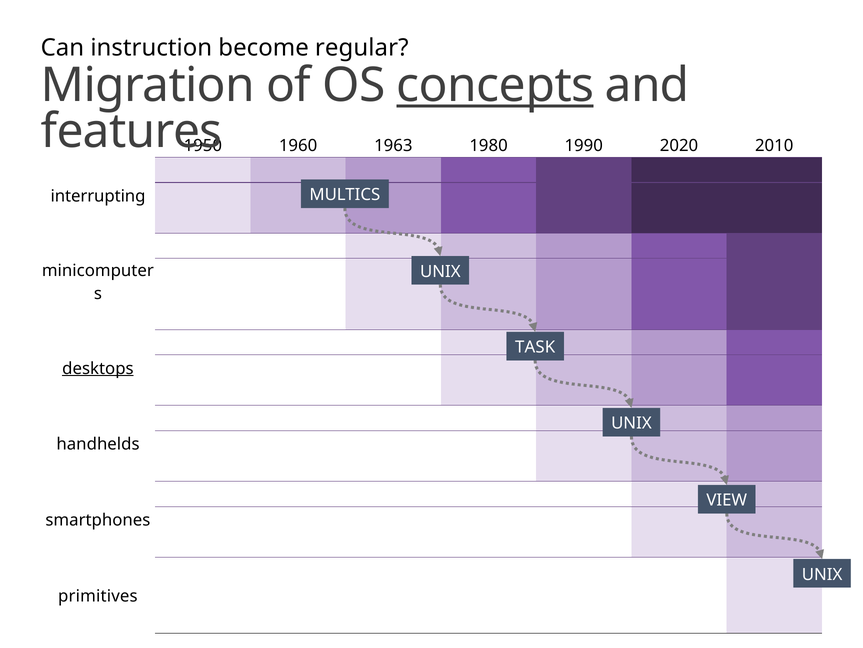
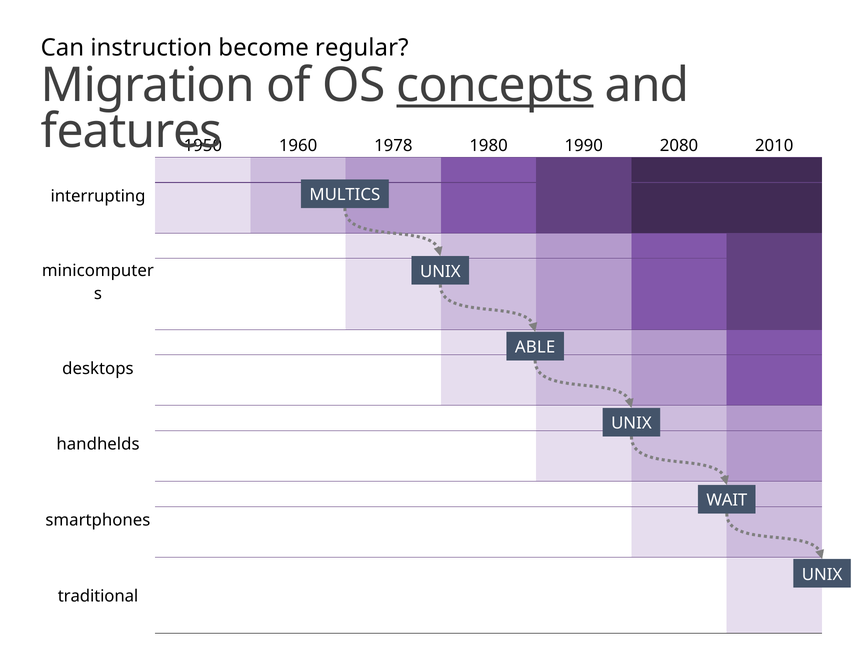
1963: 1963 -> 1978
2020: 2020 -> 2080
TASK: TASK -> ABLE
desktops underline: present -> none
VIEW: VIEW -> WAIT
primitives: primitives -> traditional
